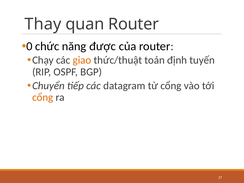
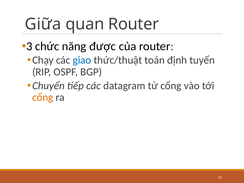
Thay: Thay -> Giữa
0: 0 -> 3
giao colour: orange -> blue
